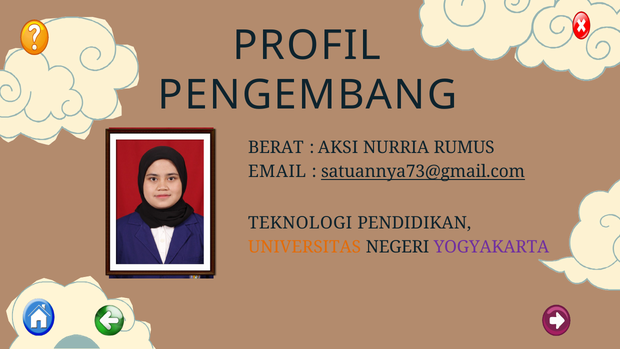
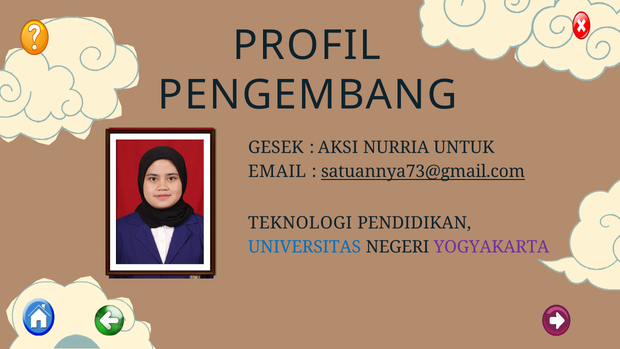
BERAT: BERAT -> GESEK
RUMUS: RUMUS -> UNTUK
UNIVERSITAS colour: orange -> blue
